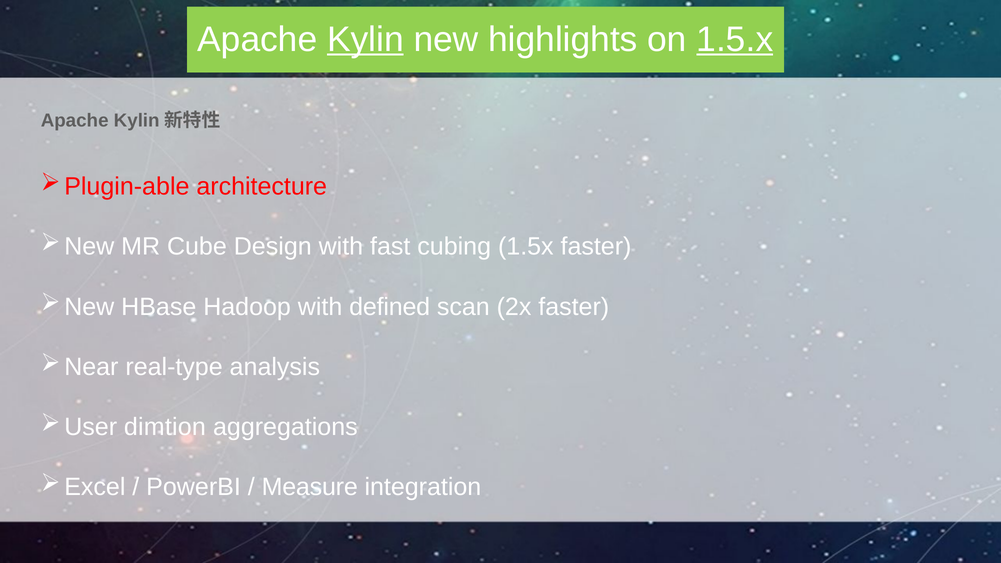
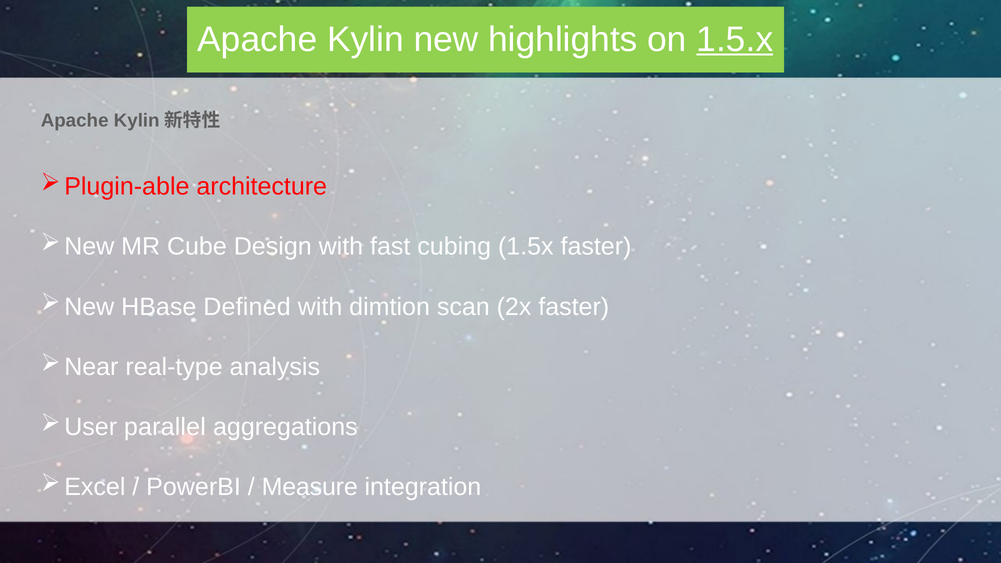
Kylin underline: present -> none
Hadoop: Hadoop -> Defined
defined: defined -> dimtion
dimtion: dimtion -> parallel
